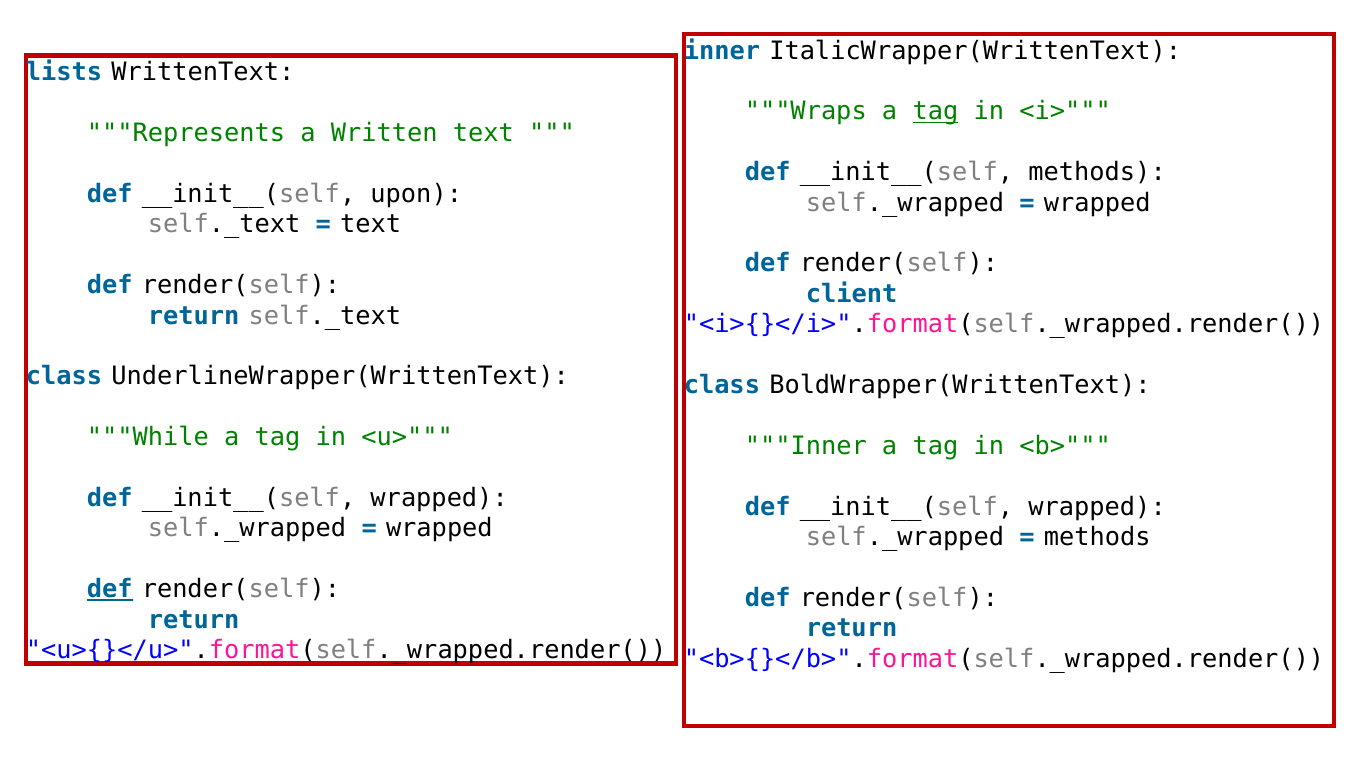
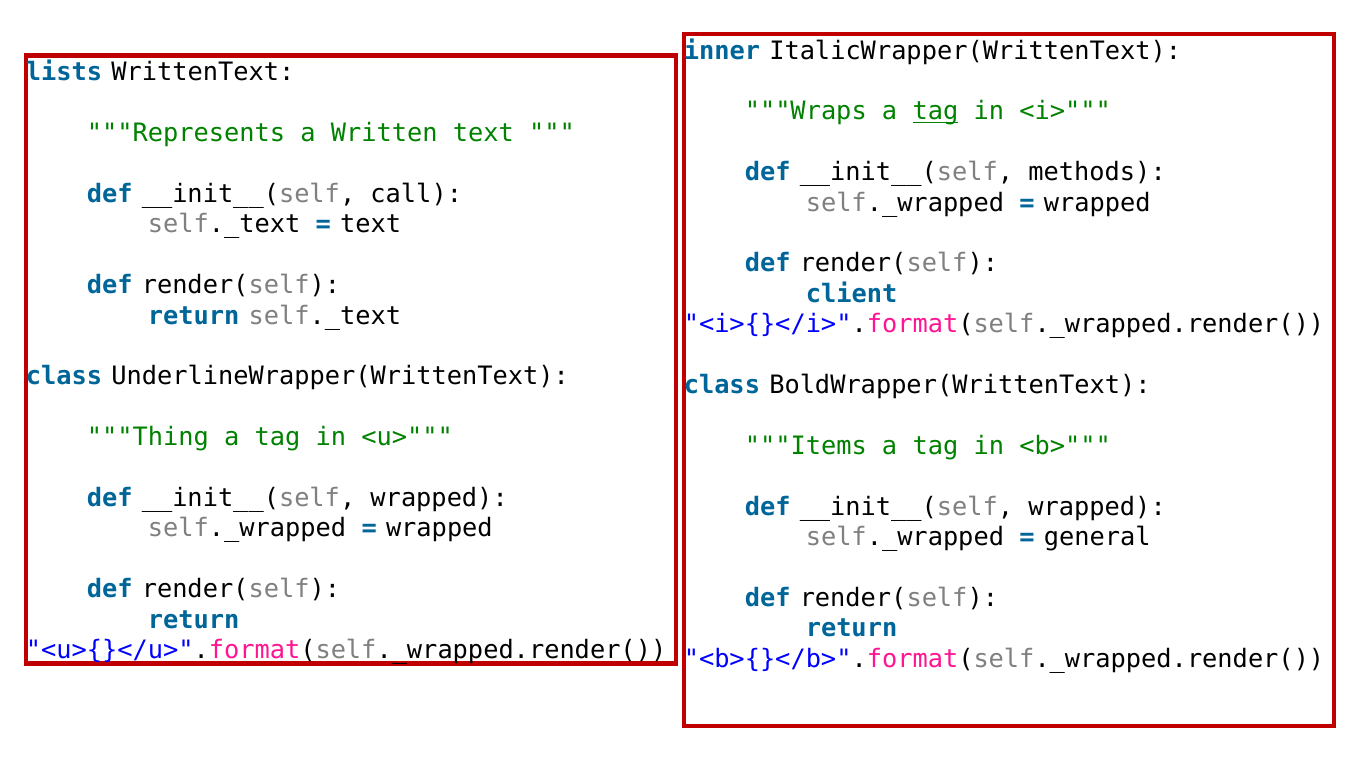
upon: upon -> call
While: While -> Thing
Inner at (806, 446): Inner -> Items
methods at (1097, 537): methods -> general
def at (110, 590) underline: present -> none
